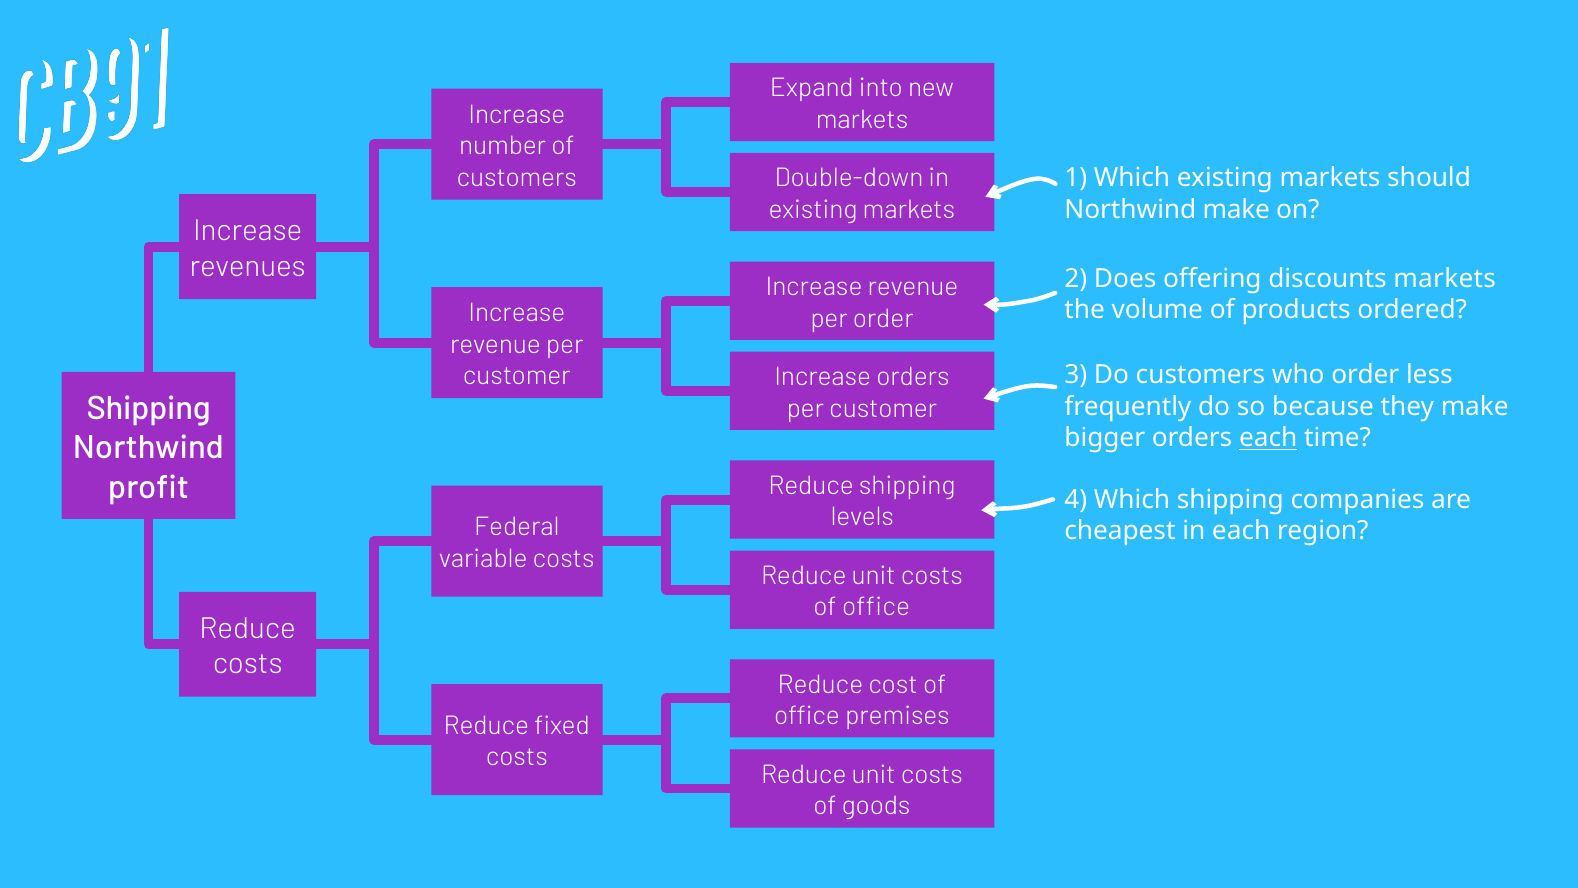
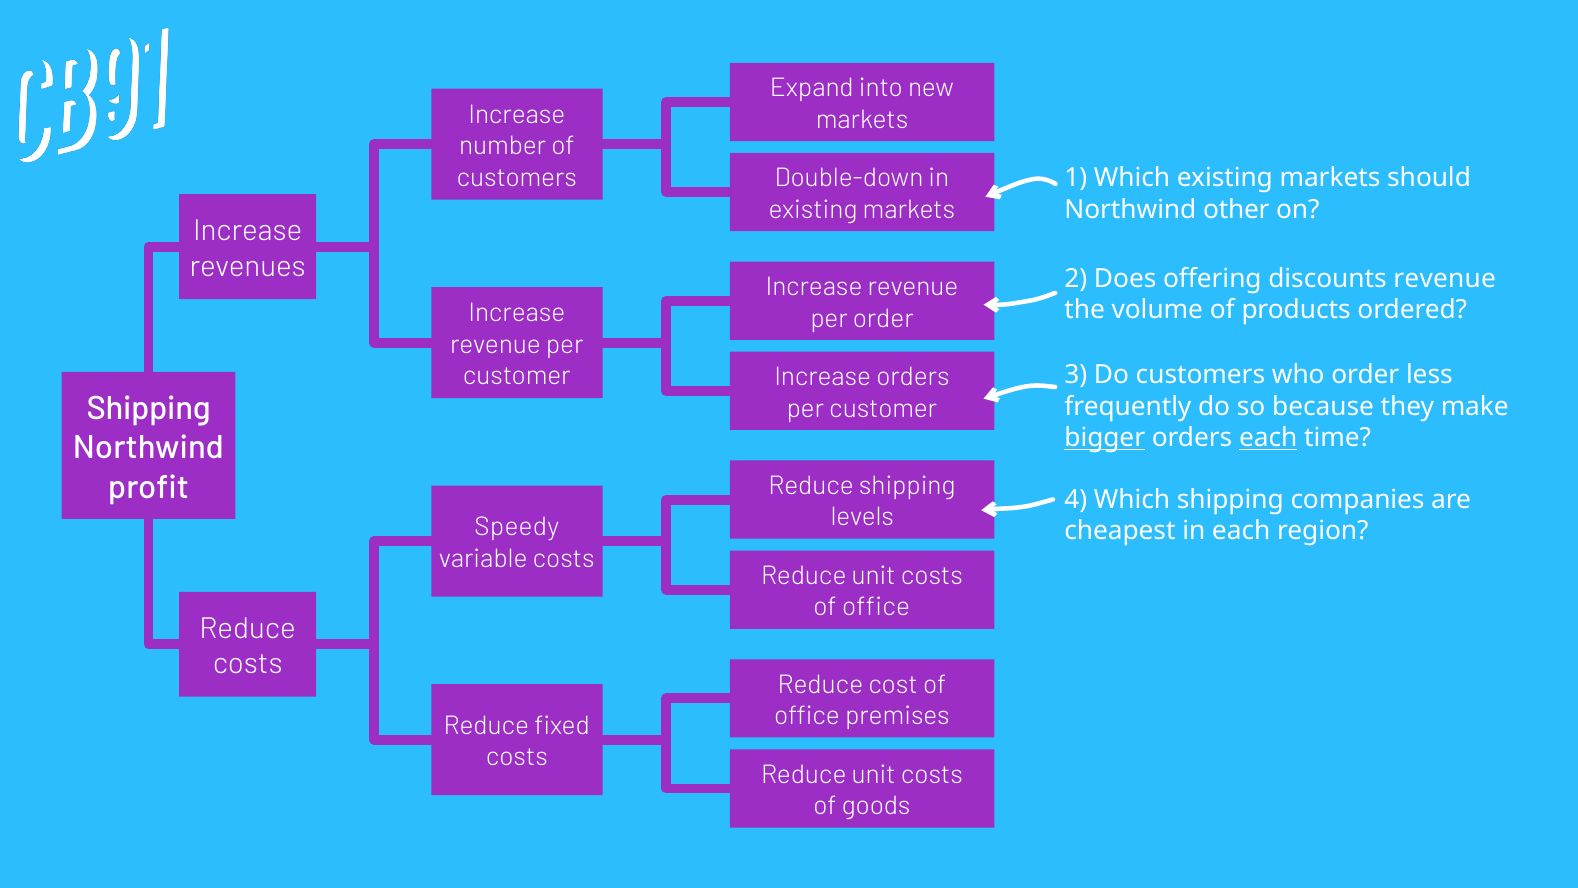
Northwind make: make -> other
discounts markets: markets -> revenue
bigger underline: none -> present
Federal: Federal -> Speedy
